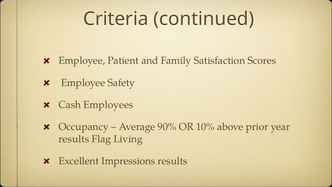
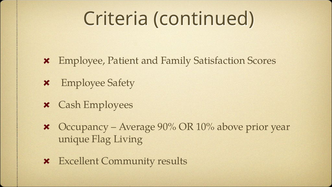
results at (74, 139): results -> unique
Impressions: Impressions -> Community
